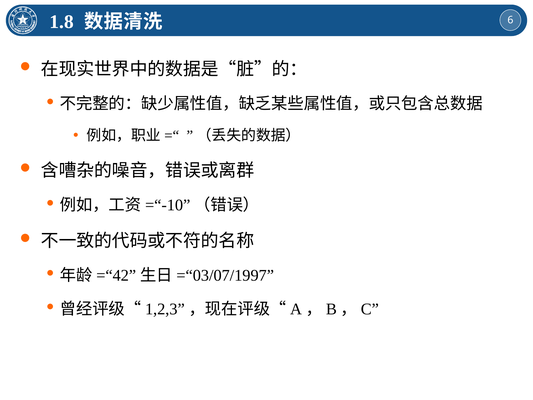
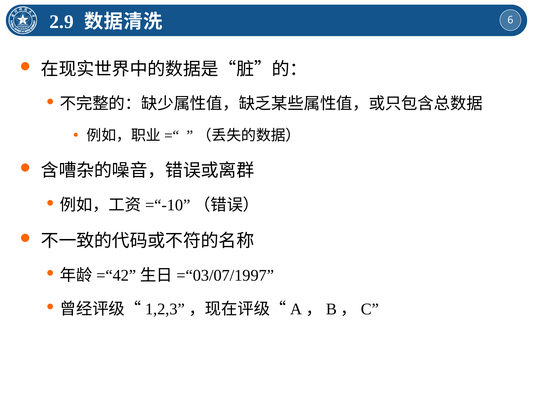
1.8: 1.8 -> 2.9
